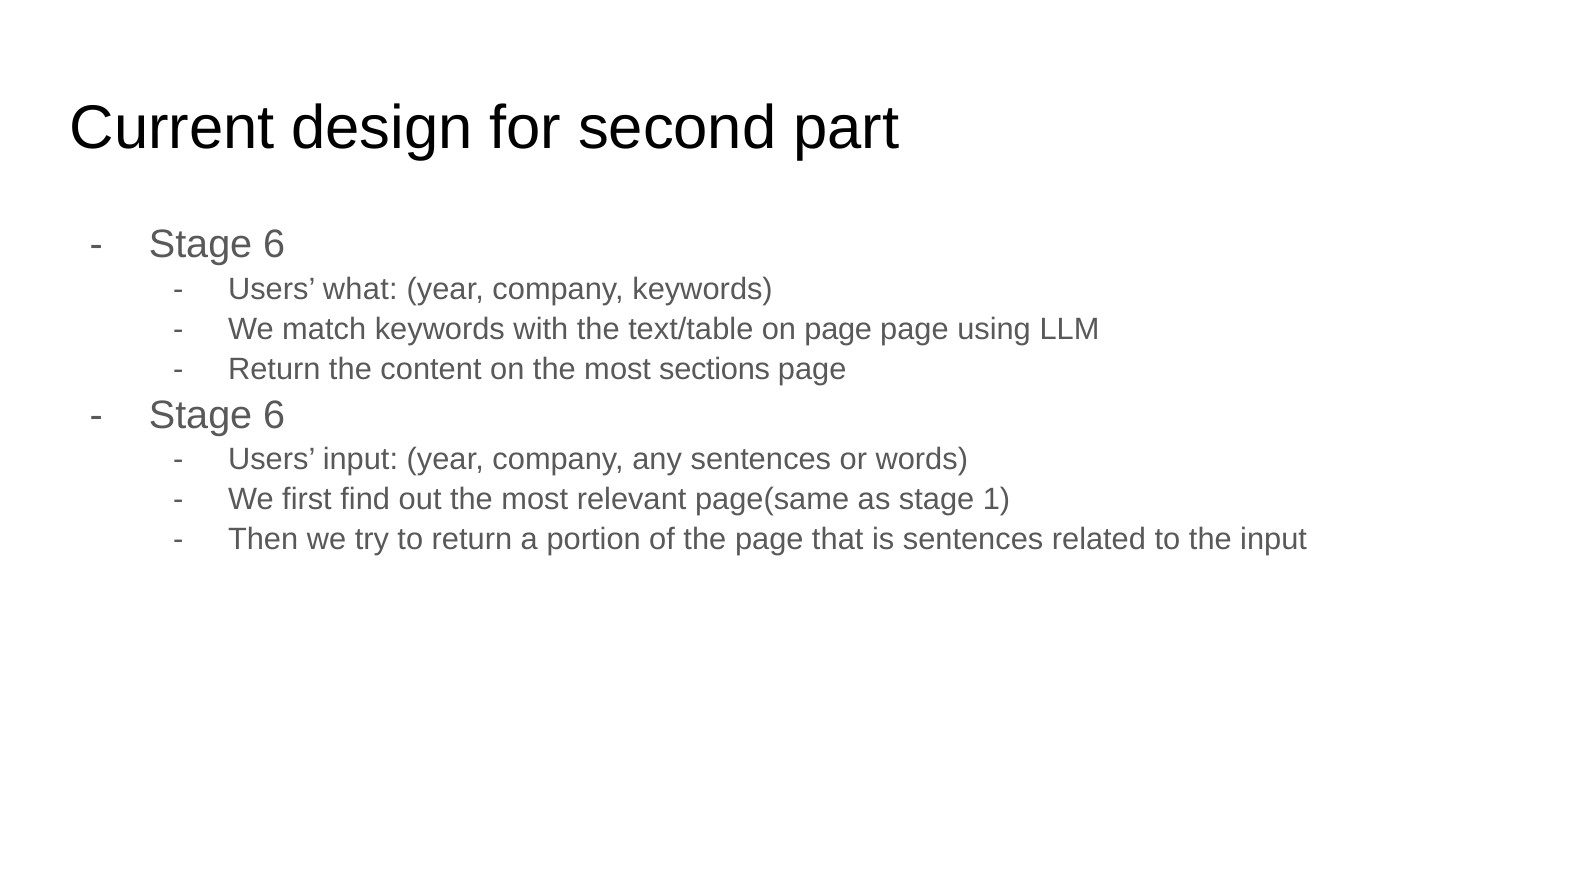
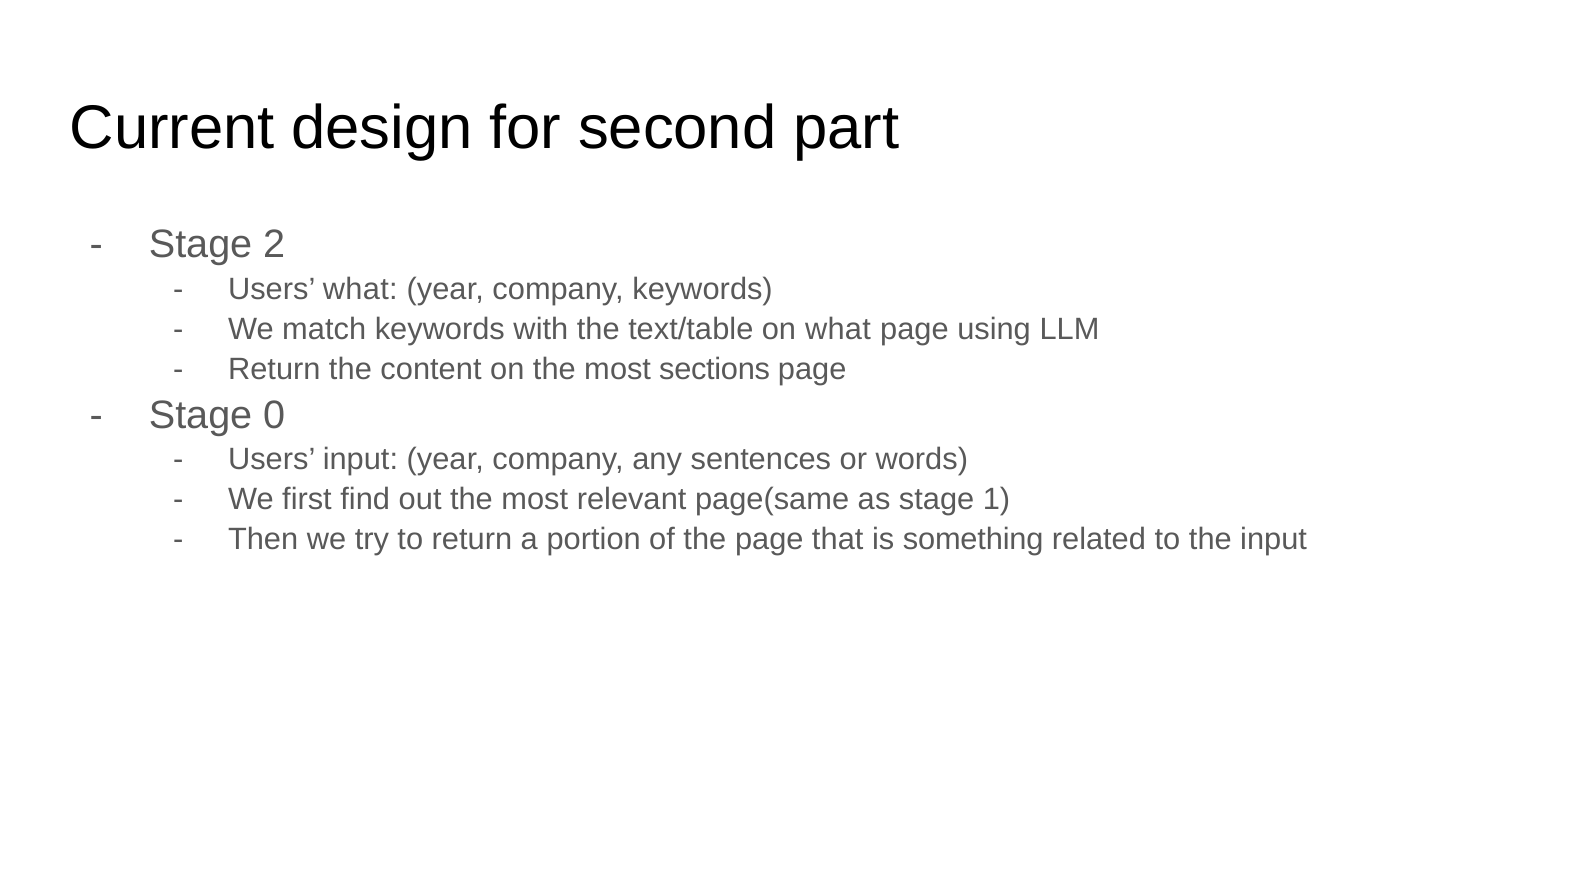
6 at (274, 245): 6 -> 2
on page: page -> what
6 at (274, 415): 6 -> 0
is sentences: sentences -> something
